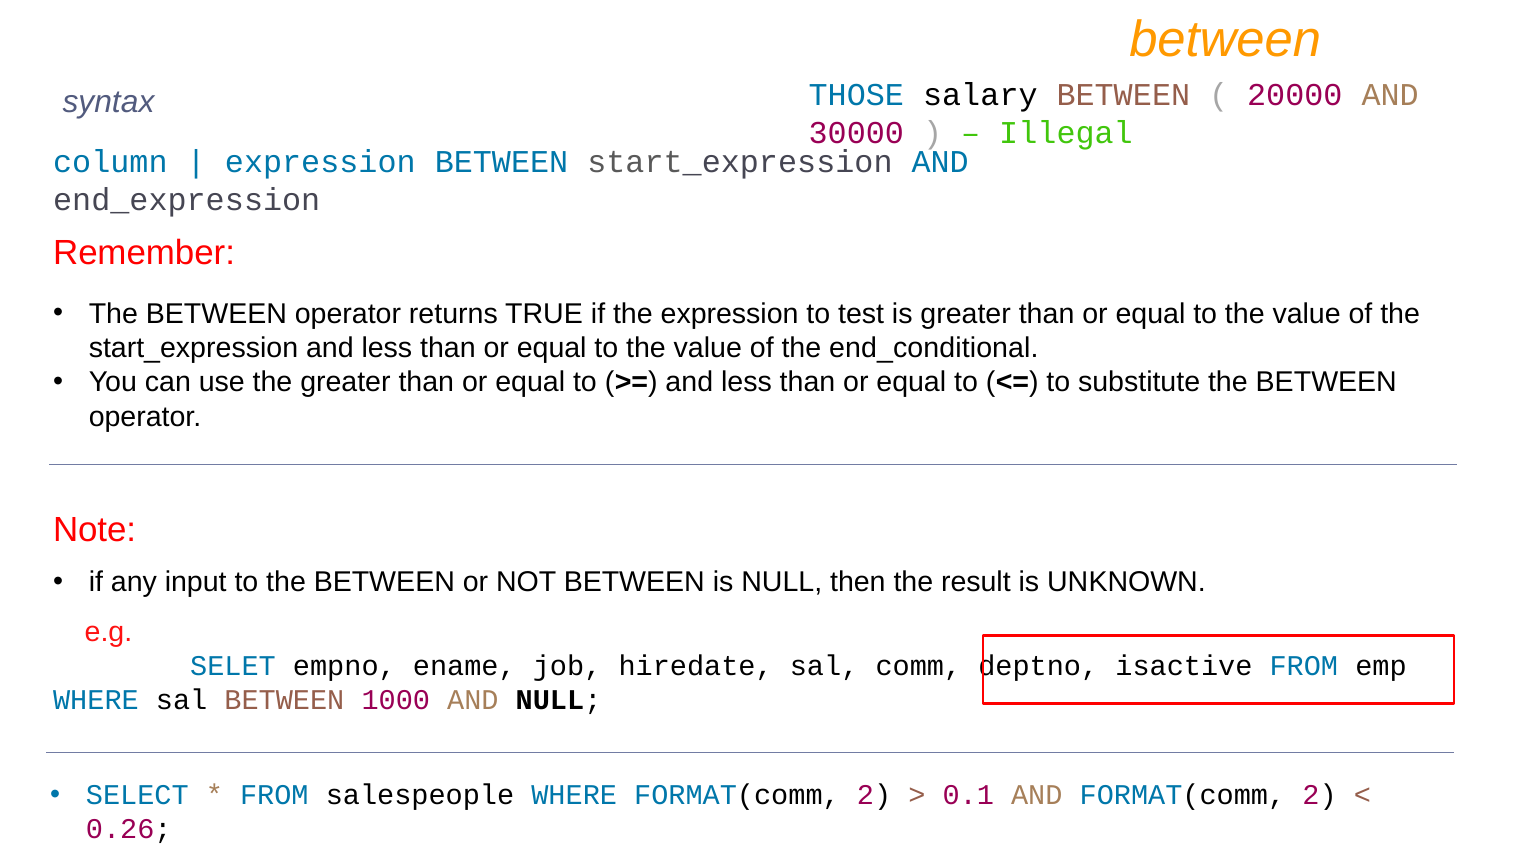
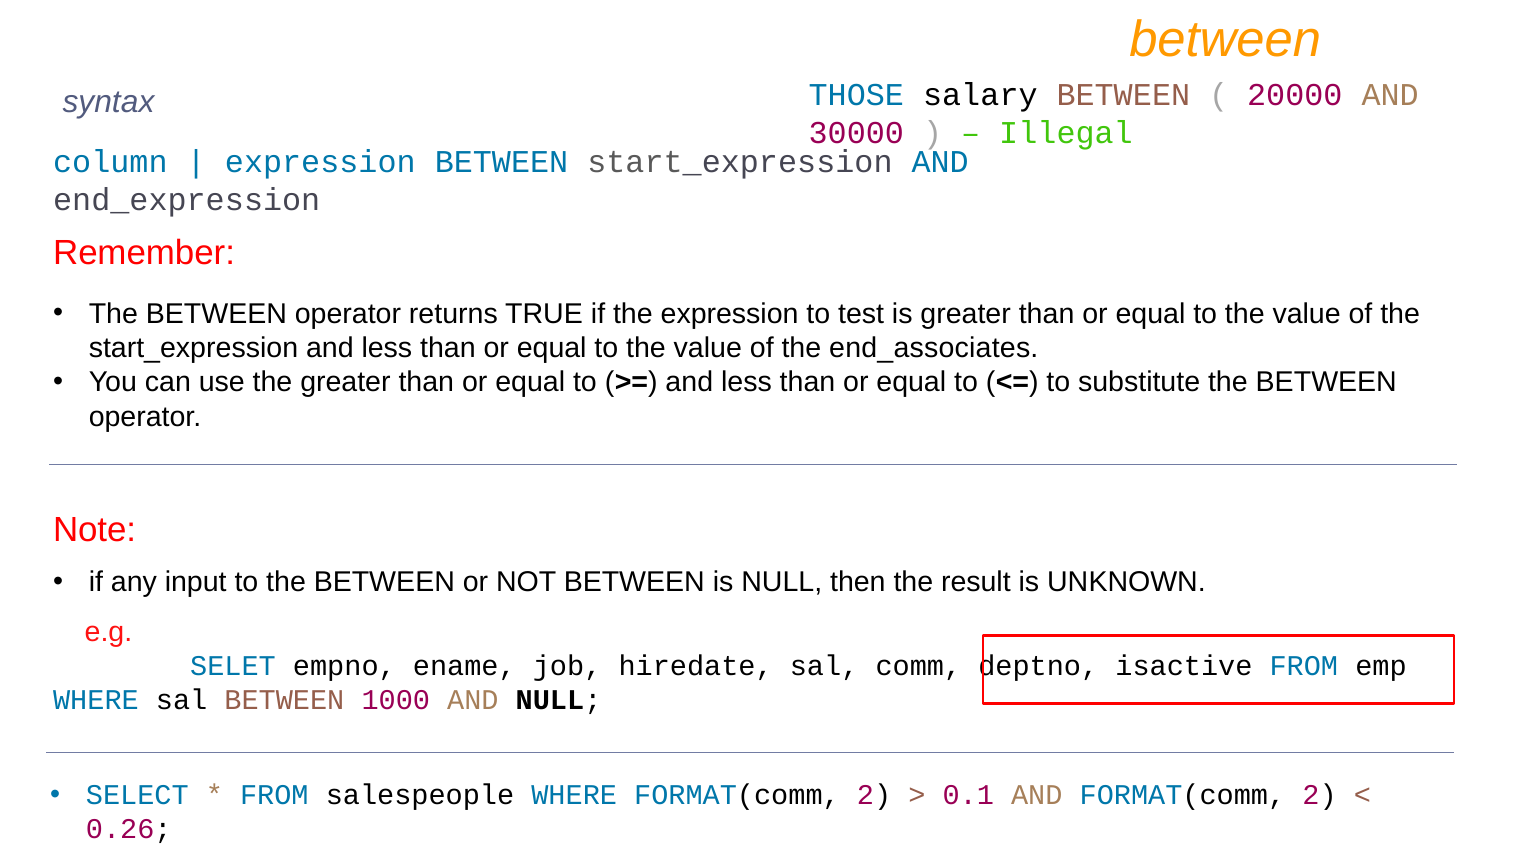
end_conditional: end_conditional -> end_associates
